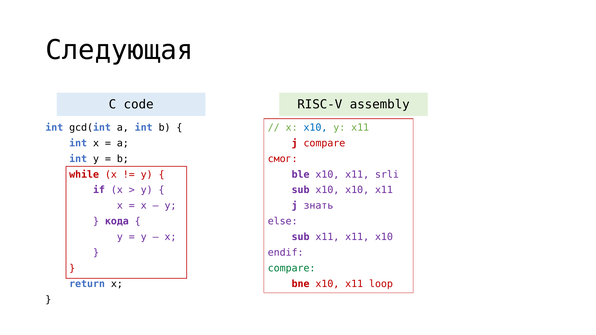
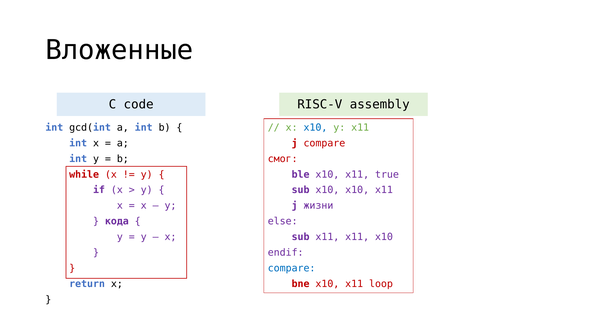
Следующая: Следующая -> Вложенные
srli: srli -> true
знать: знать -> жизни
compare at (292, 268) colour: green -> blue
